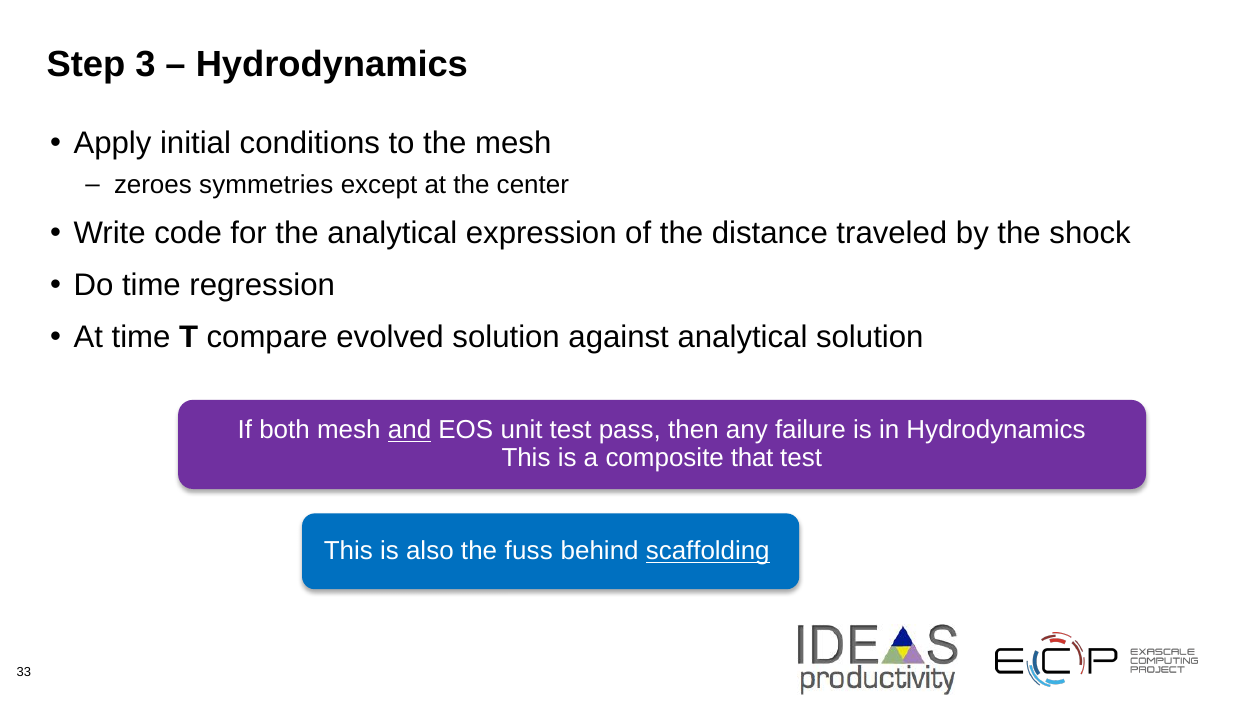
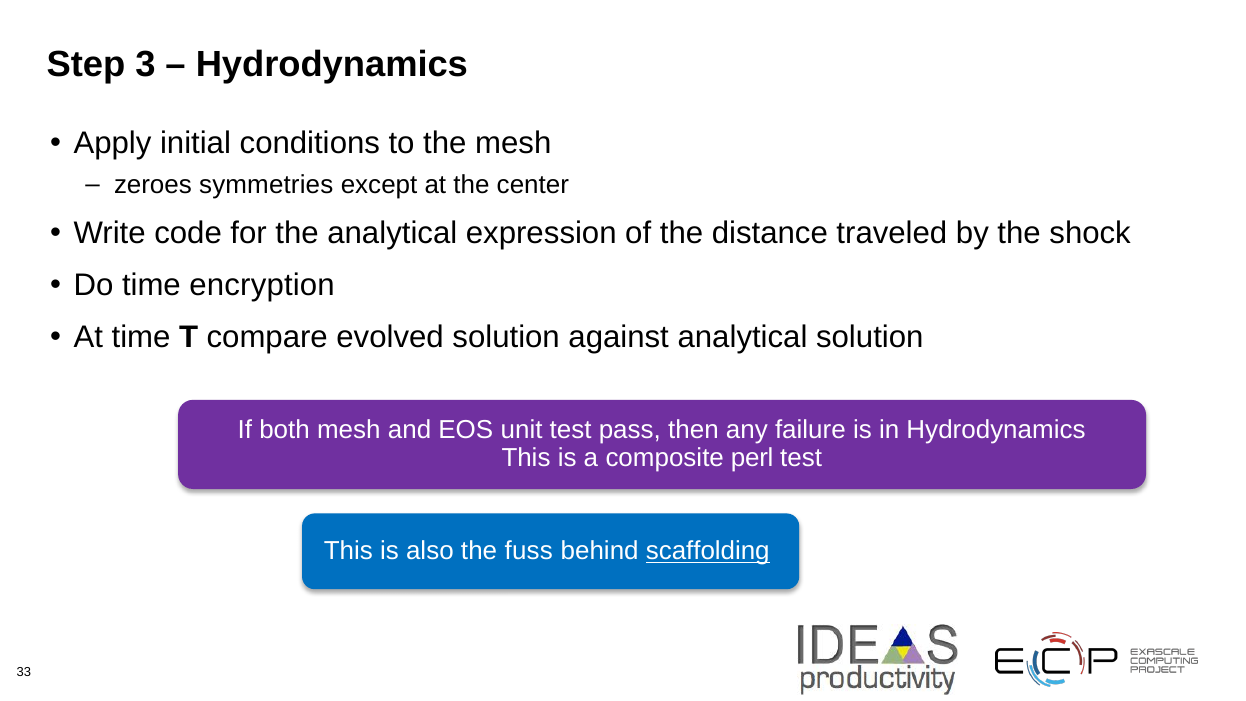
regression: regression -> encryption
and underline: present -> none
that: that -> perl
